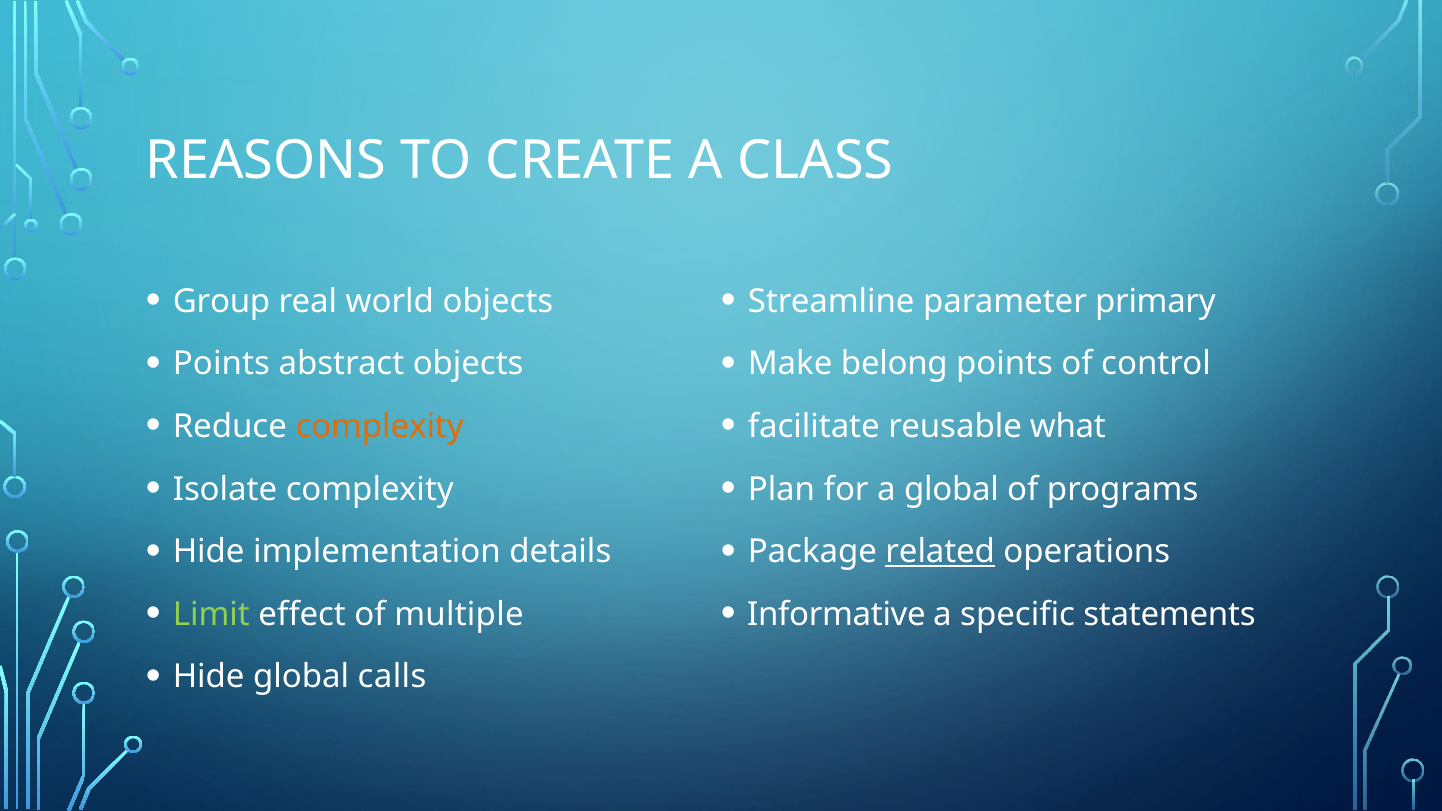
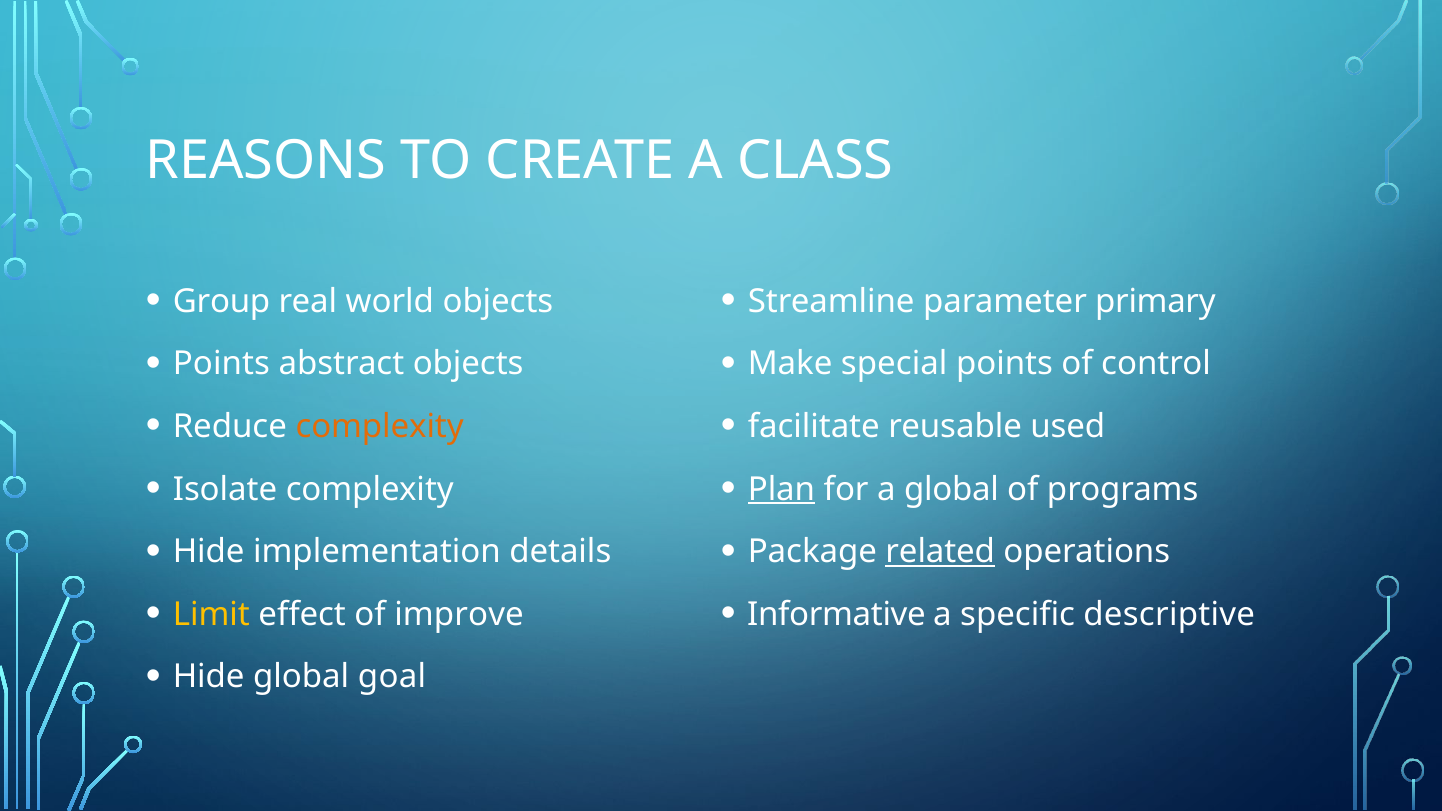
belong: belong -> special
what: what -> used
Plan underline: none -> present
Limit colour: light green -> yellow
multiple: multiple -> improve
statements: statements -> descriptive
calls: calls -> goal
